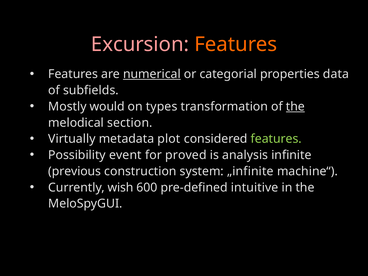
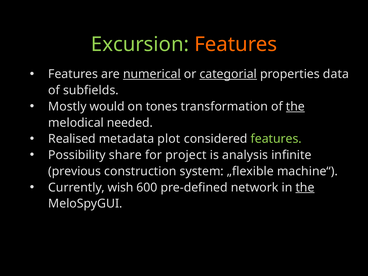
Excursion colour: pink -> light green
categorial underline: none -> present
types: types -> tones
section: section -> needed
Virtually: Virtually -> Realised
event: event -> share
proved: proved -> project
„infinite: „infinite -> „flexible
intuitive: intuitive -> network
the at (305, 187) underline: none -> present
